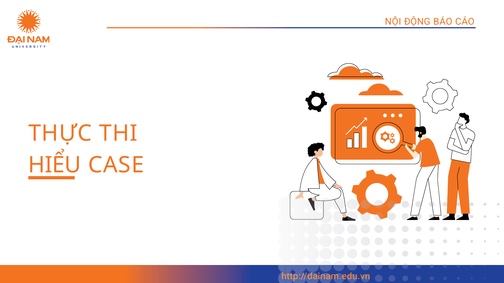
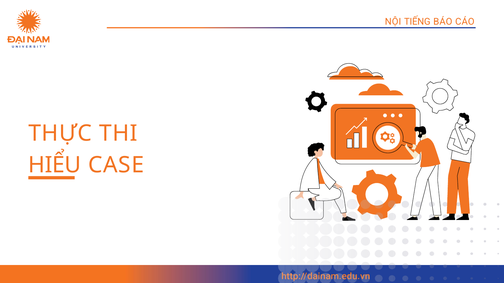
ĐỘNG: ĐỘNG -> TIẾNG
